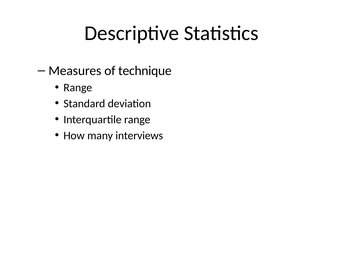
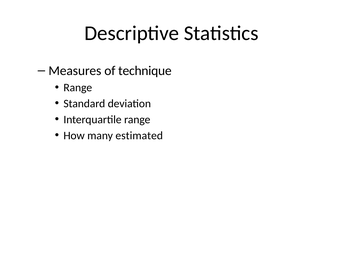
interviews: interviews -> estimated
